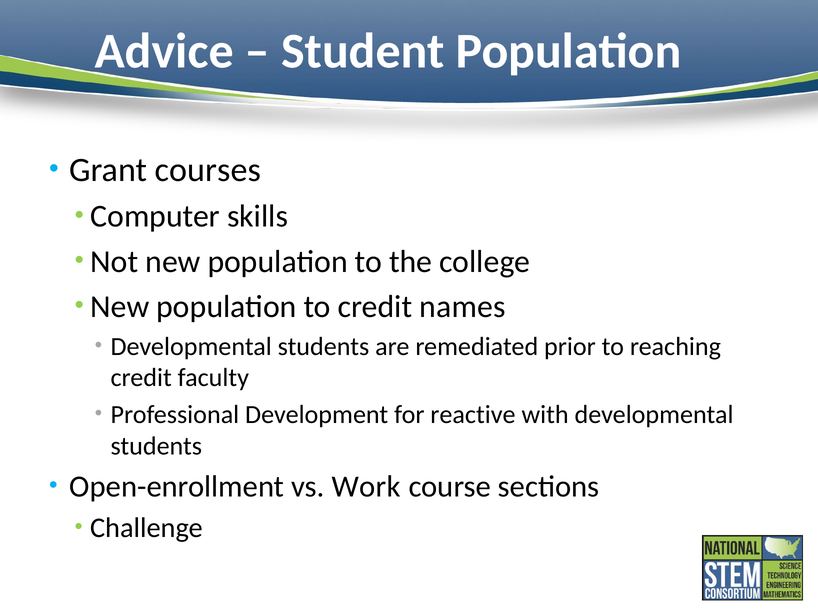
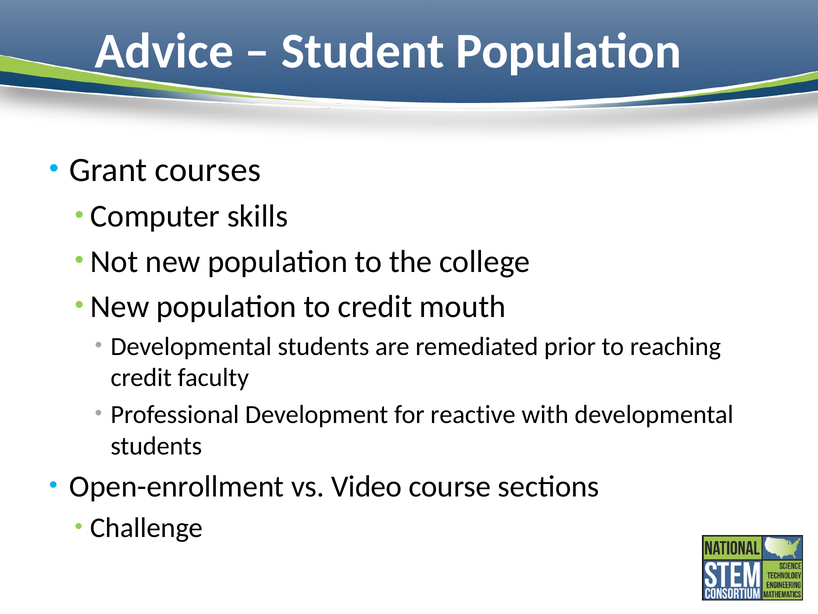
names: names -> mouth
Work: Work -> Video
